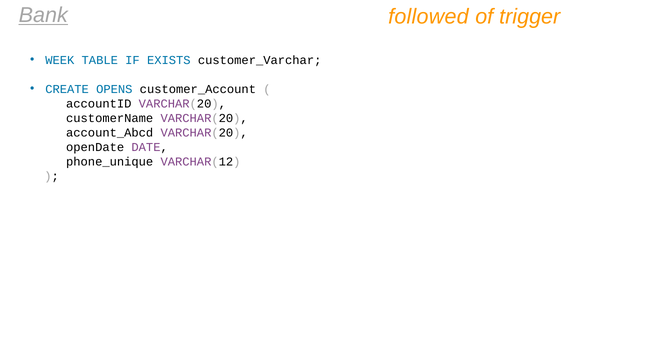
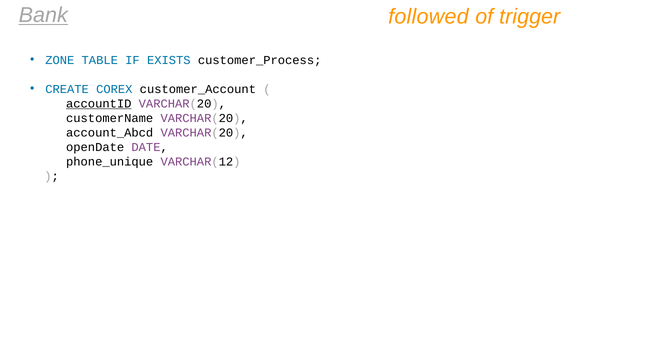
WEEK: WEEK -> ZONE
customer_Varchar: customer_Varchar -> customer_Process
OPENS: OPENS -> COREX
accountID underline: none -> present
